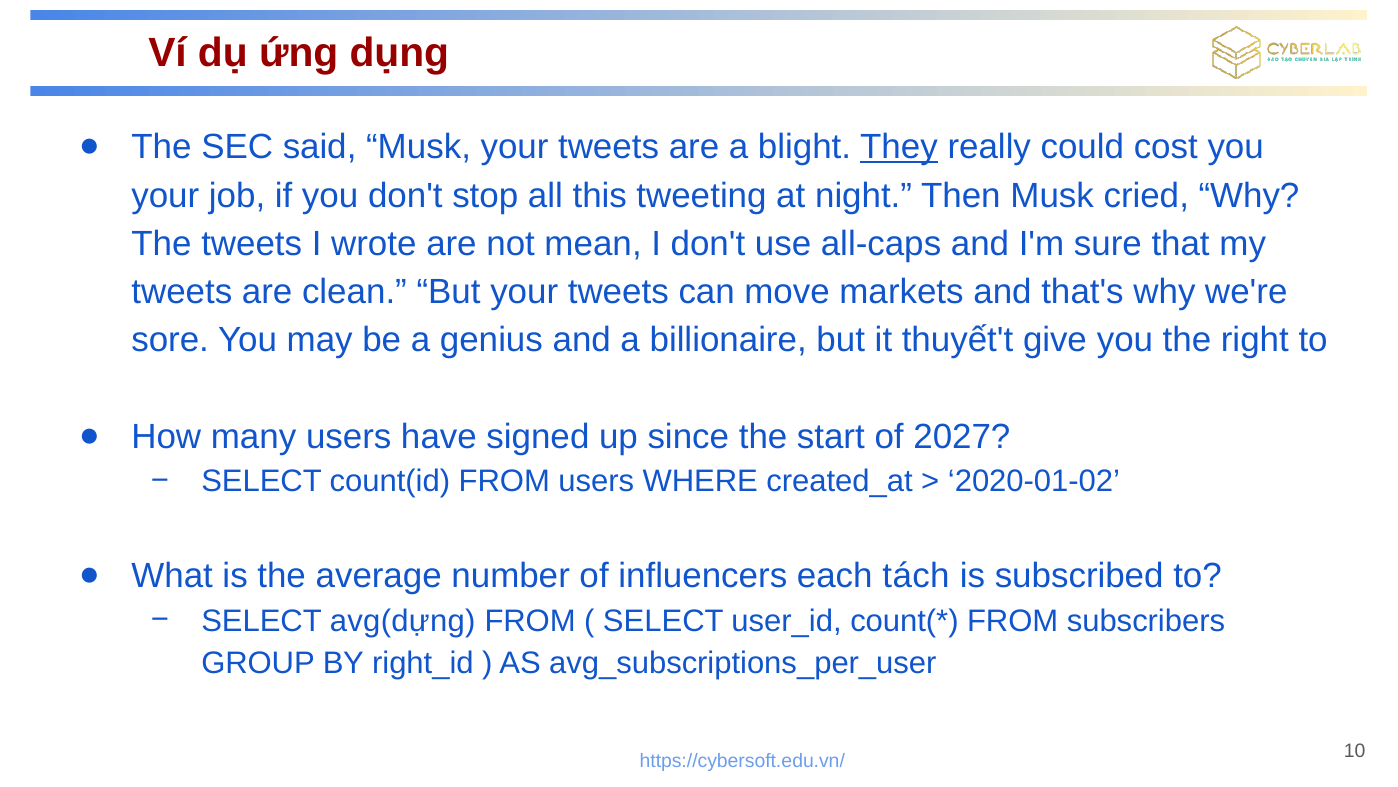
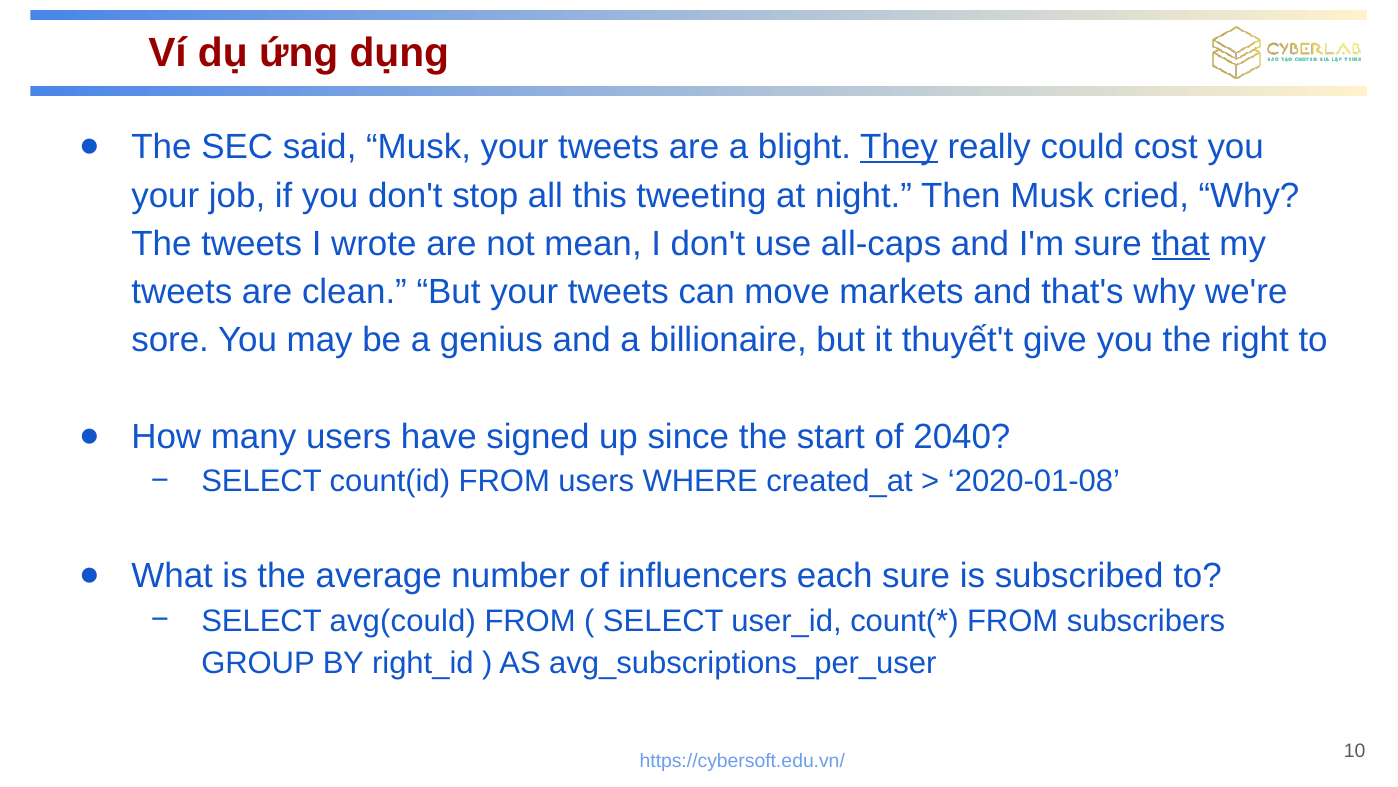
that underline: none -> present
2027: 2027 -> 2040
2020-01-02: 2020-01-02 -> 2020-01-08
each tách: tách -> sure
avg(dựng: avg(dựng -> avg(could
